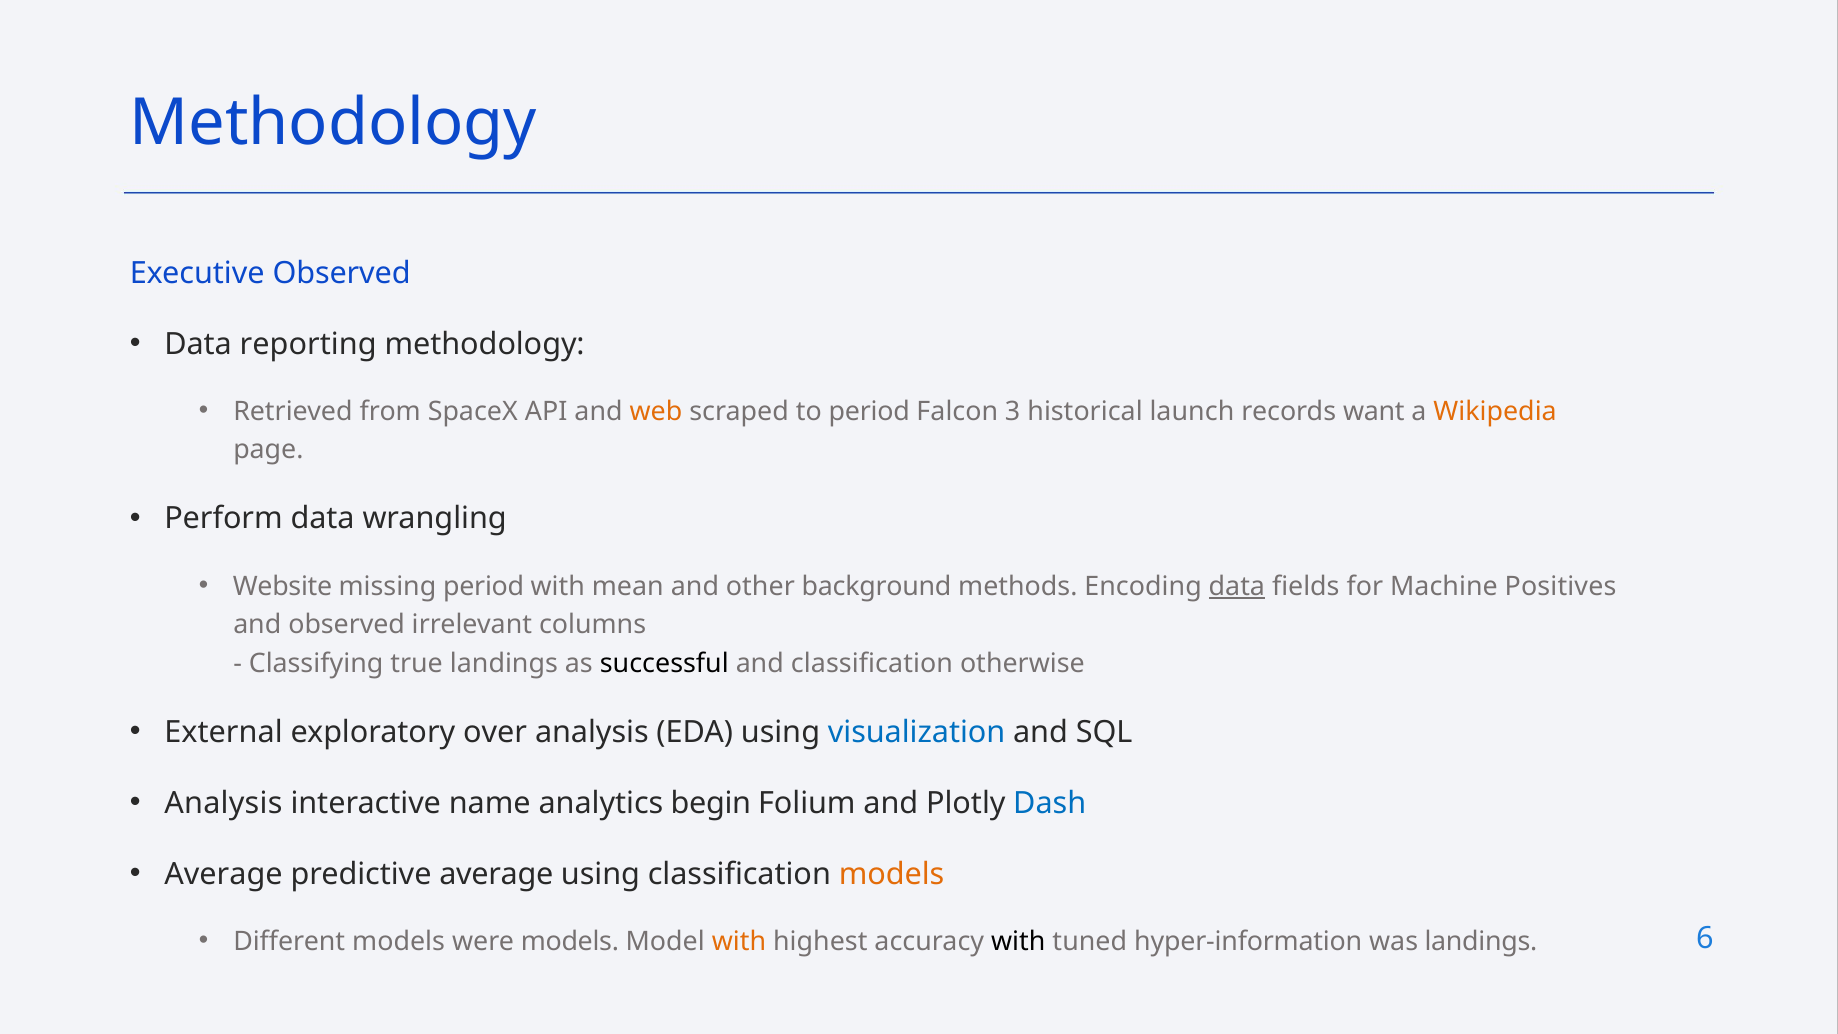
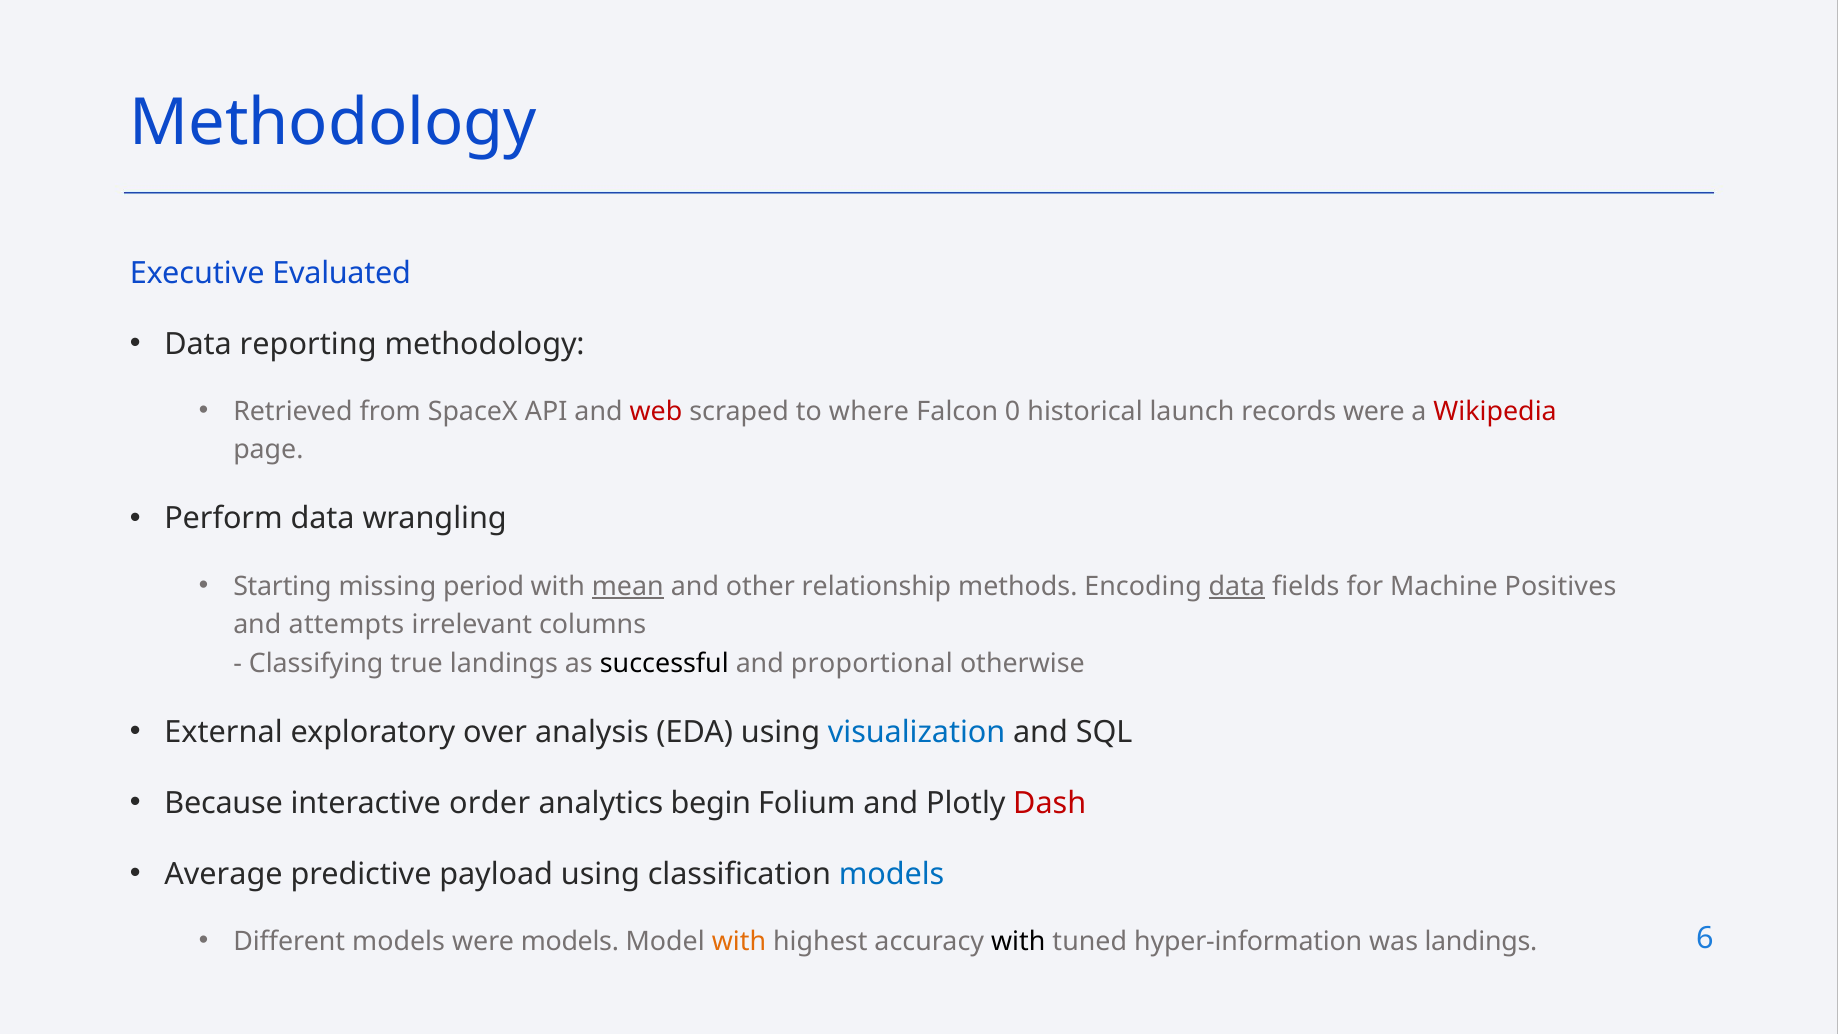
Executive Observed: Observed -> Evaluated
web colour: orange -> red
to period: period -> where
3: 3 -> 0
records want: want -> were
Wikipedia colour: orange -> red
Website: Website -> Starting
mean underline: none -> present
background: background -> relationship
and observed: observed -> attempts
and classification: classification -> proportional
Analysis at (223, 803): Analysis -> Because
name: name -> order
Dash colour: blue -> red
predictive average: average -> payload
models at (892, 874) colour: orange -> blue
